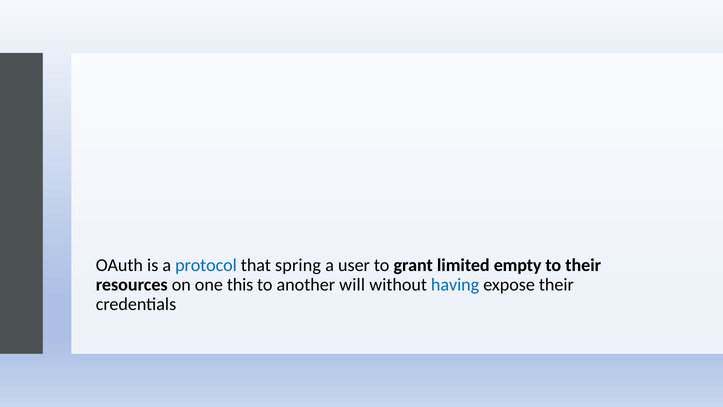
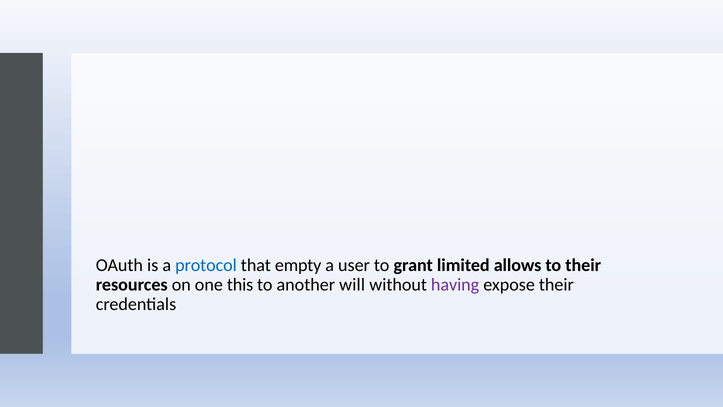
spring: spring -> empty
empty: empty -> allows
having colour: blue -> purple
